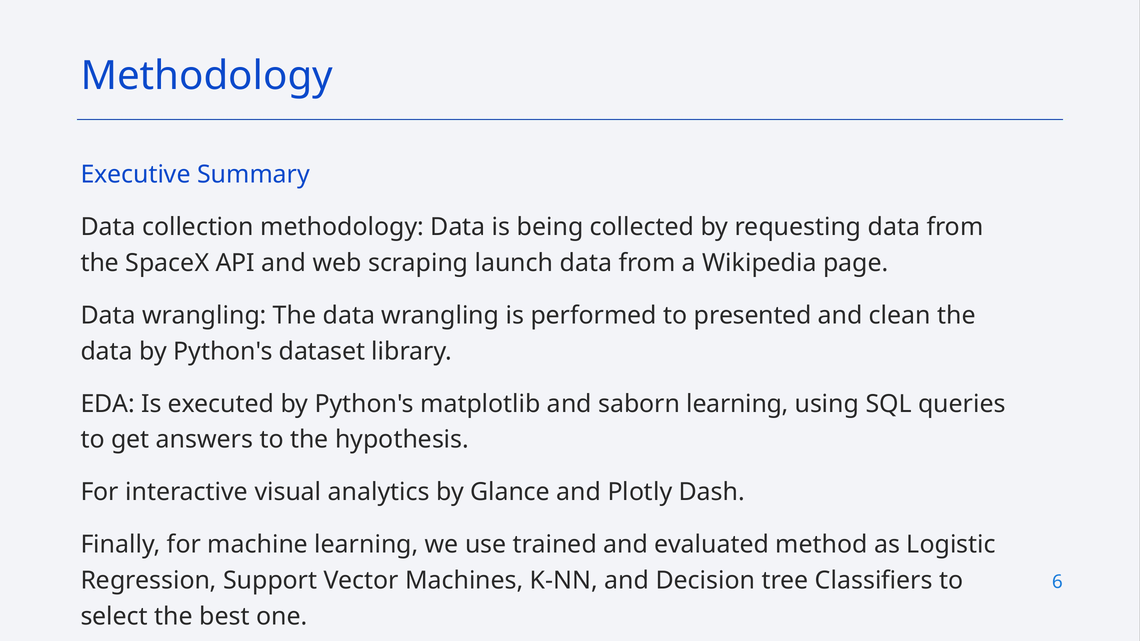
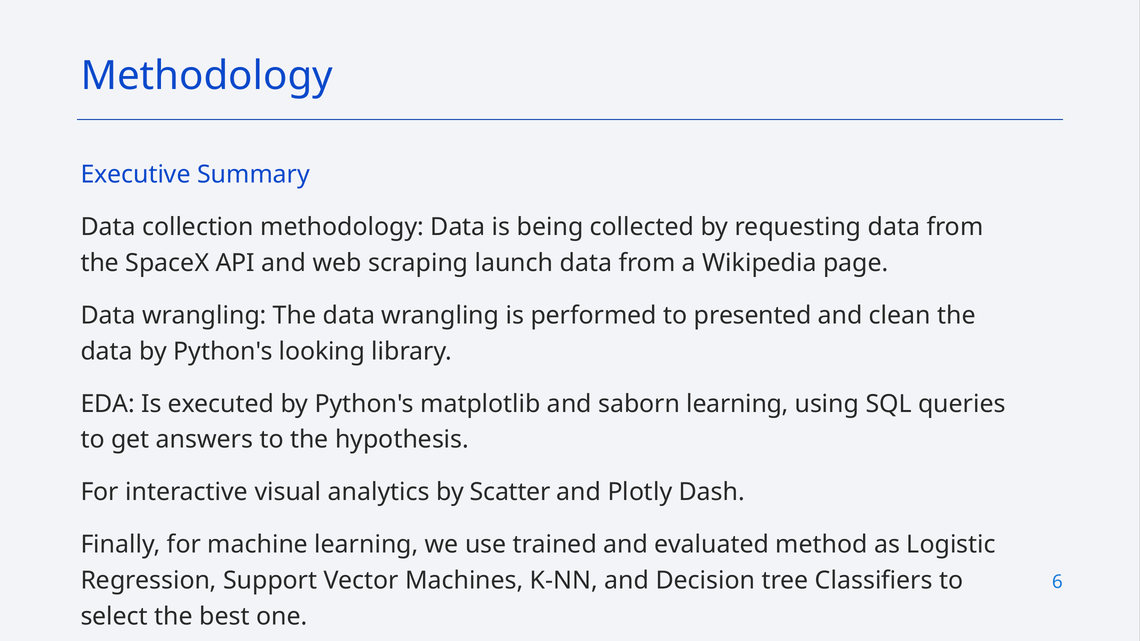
dataset: dataset -> looking
Glance: Glance -> Scatter
